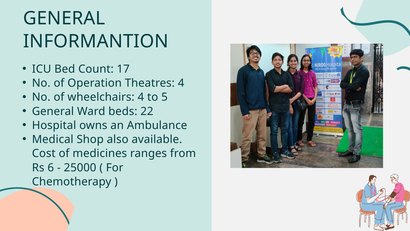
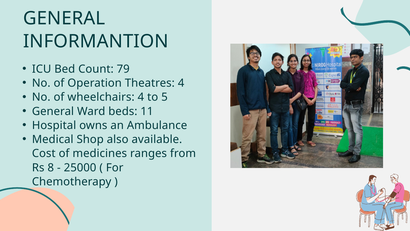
17: 17 -> 79
22: 22 -> 11
6: 6 -> 8
